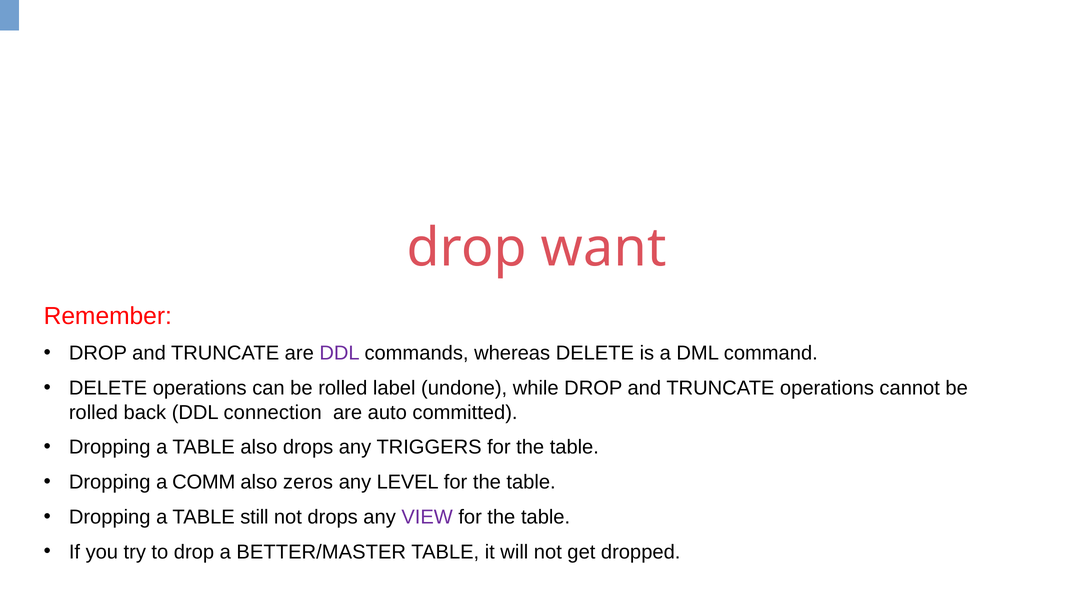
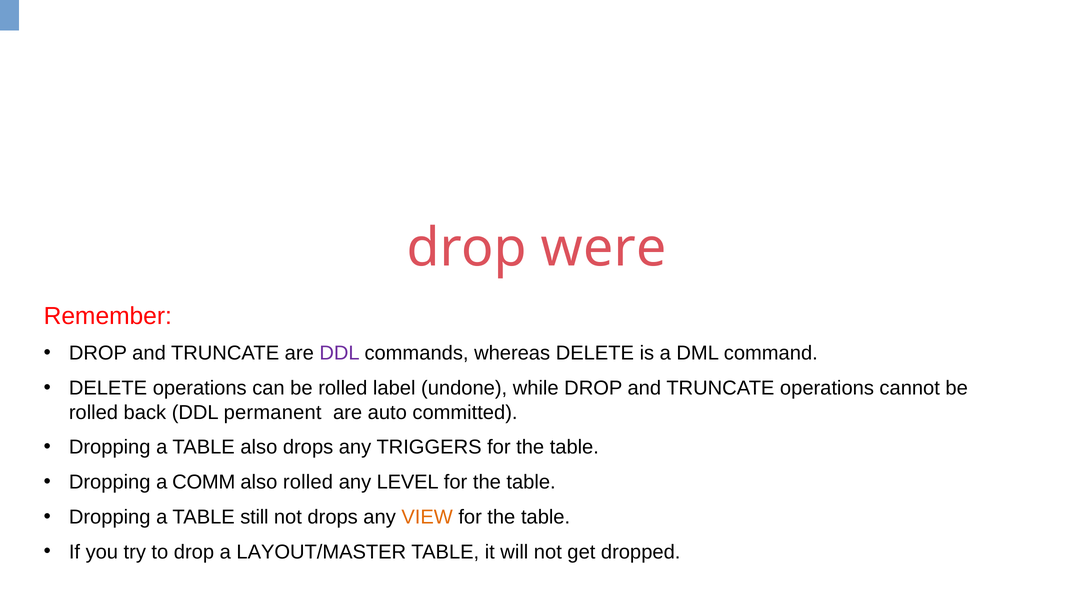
want: want -> were
connection: connection -> permanent
also zeros: zeros -> rolled
VIEW colour: purple -> orange
BETTER/MASTER: BETTER/MASTER -> LAYOUT/MASTER
